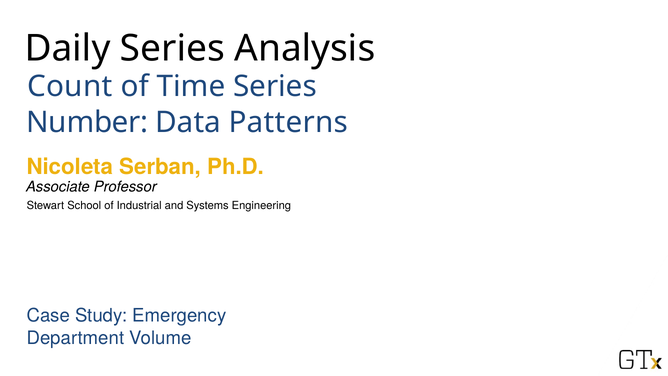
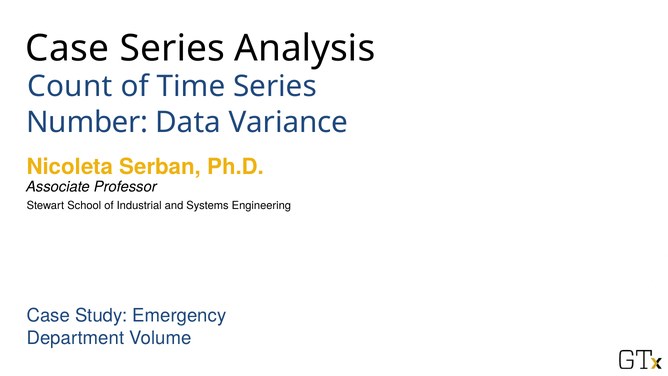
Daily at (68, 48): Daily -> Case
Patterns: Patterns -> Variance
